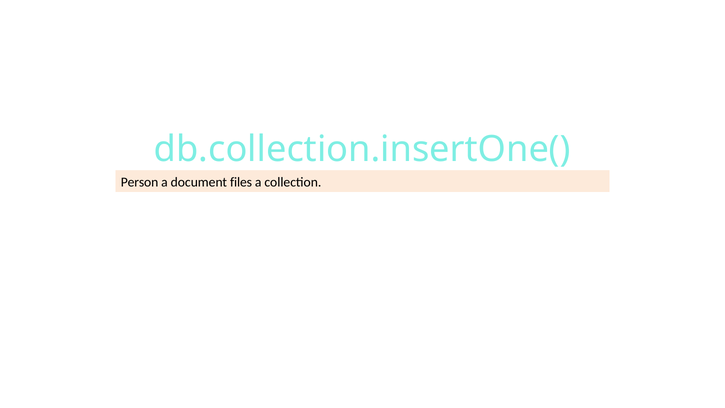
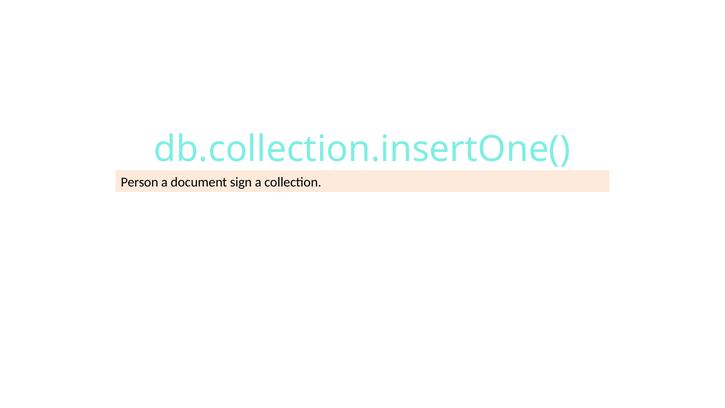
files: files -> sign
